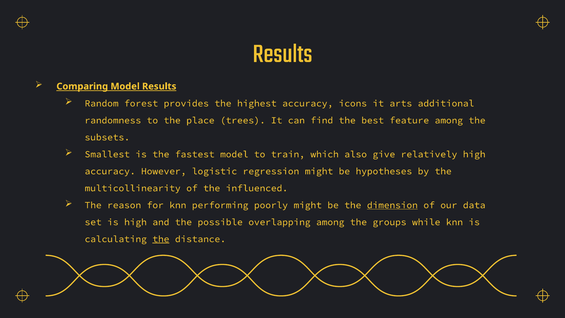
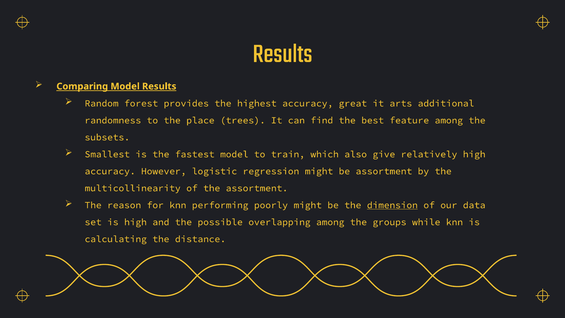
icons: icons -> great
be hypotheses: hypotheses -> assortment
the influenced: influenced -> assortment
the at (161, 239) underline: present -> none
